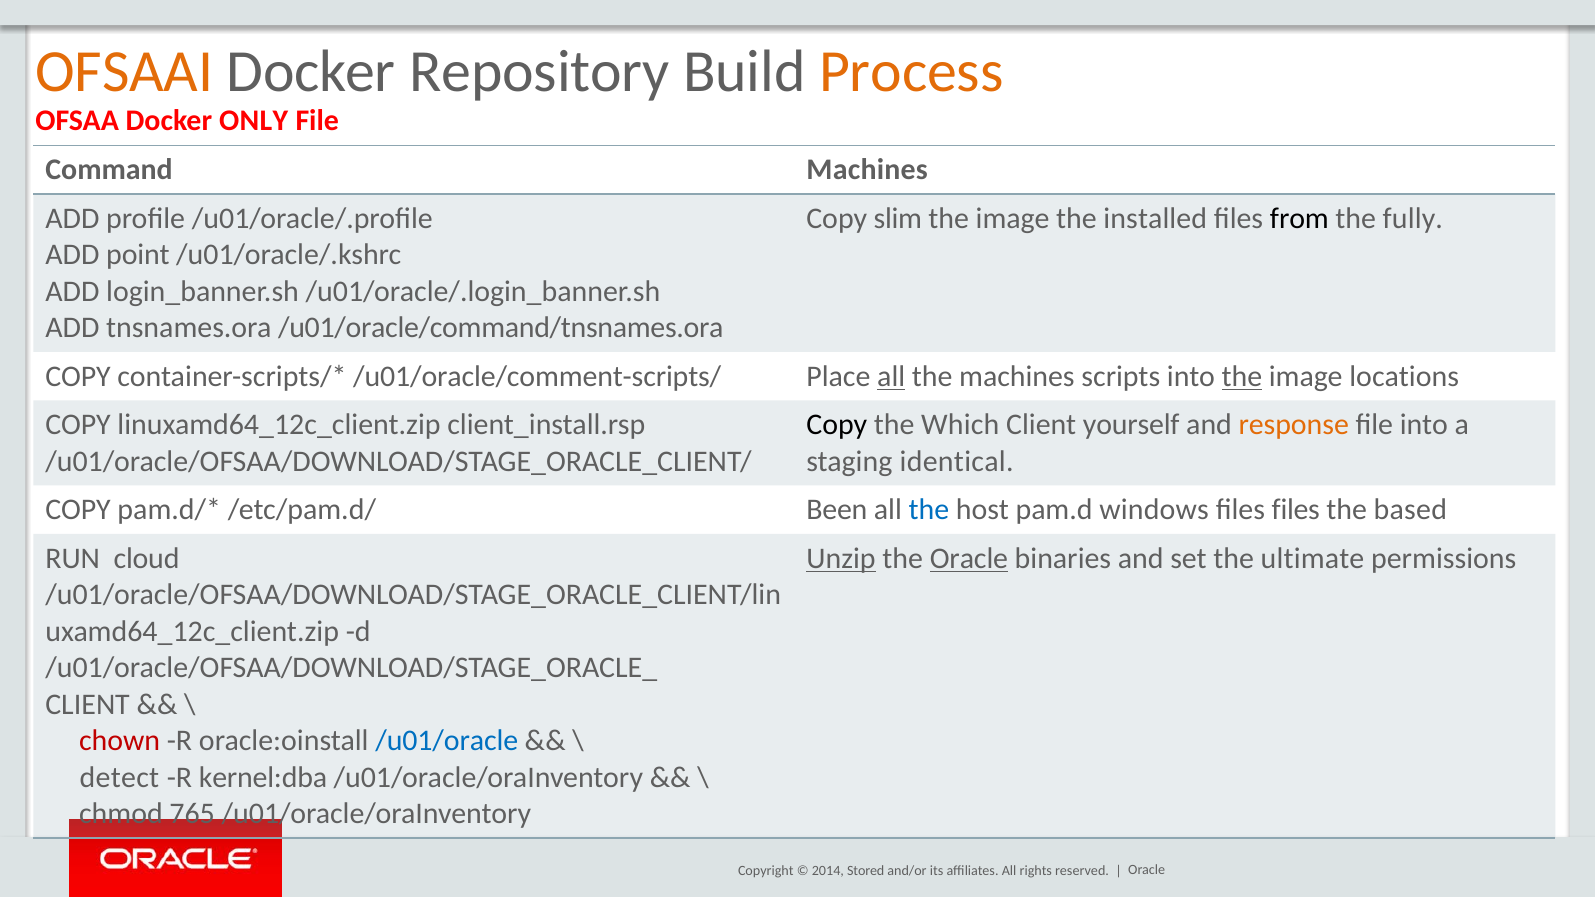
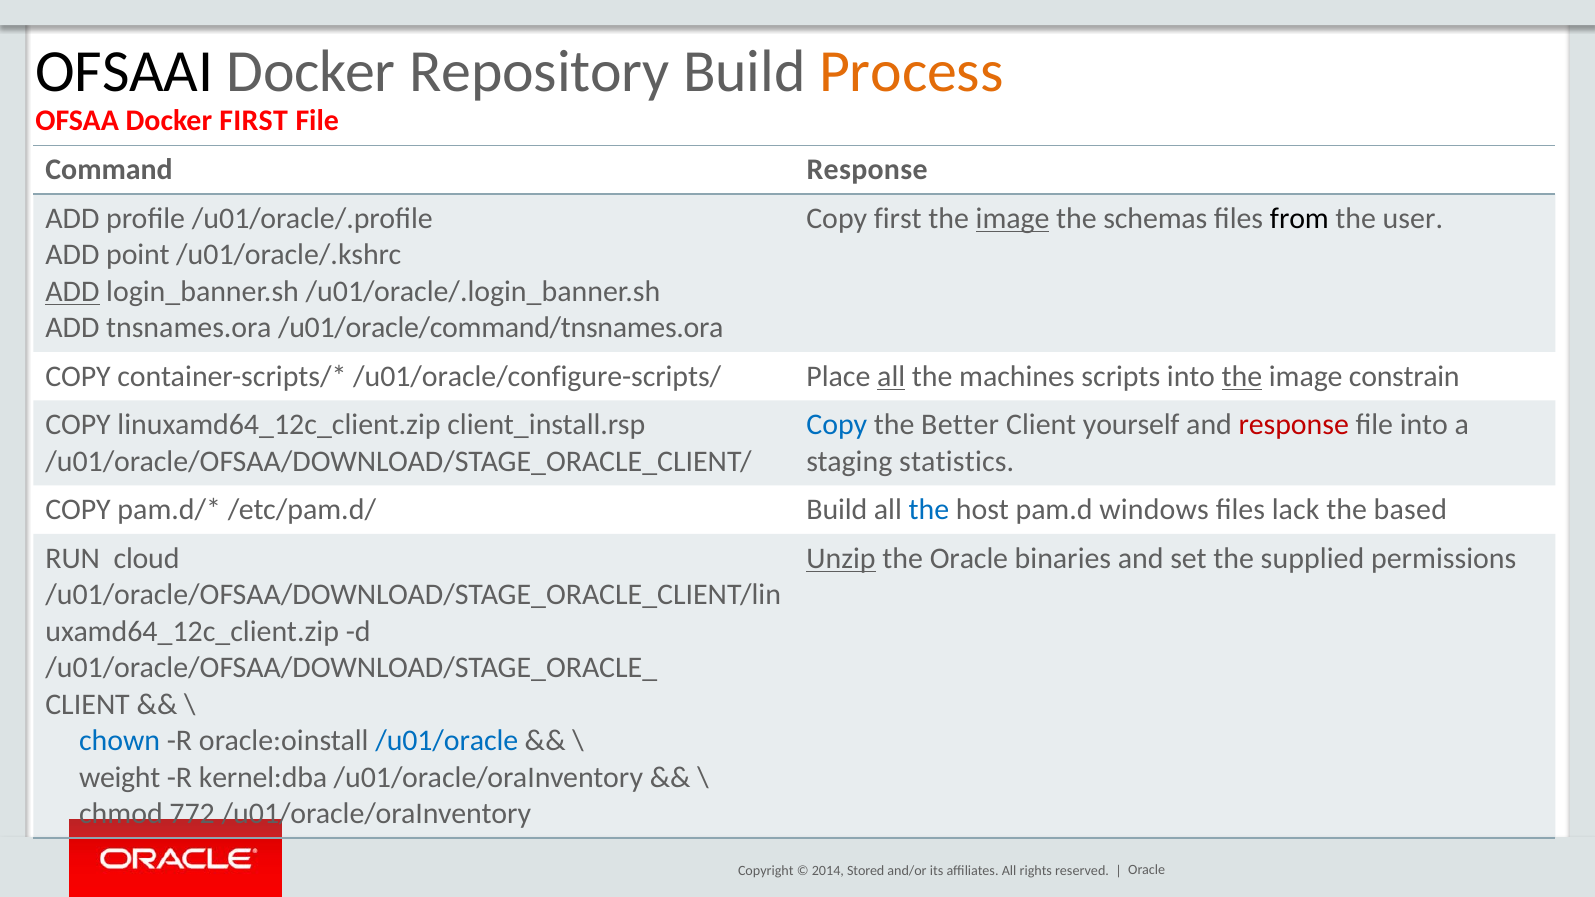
OFSAAI colour: orange -> black
Docker ONLY: ONLY -> FIRST
Command Machines: Machines -> Response
Copy slim: slim -> first
image at (1013, 219) underline: none -> present
installed: installed -> schemas
fully: fully -> user
ADD at (72, 292) underline: none -> present
/u01/oracle/comment-scripts/: /u01/oracle/comment-scripts/ -> /u01/oracle/configure-scripts/
locations: locations -> constrain
Copy at (837, 425) colour: black -> blue
Which: Which -> Better
response at (1294, 425) colour: orange -> red
identical: identical -> statistics
/etc/pam.d/ Been: Been -> Build
files files: files -> lack
Oracle at (969, 559) underline: present -> none
ultimate: ultimate -> supplied
chown colour: red -> blue
detect: detect -> weight
765: 765 -> 772
